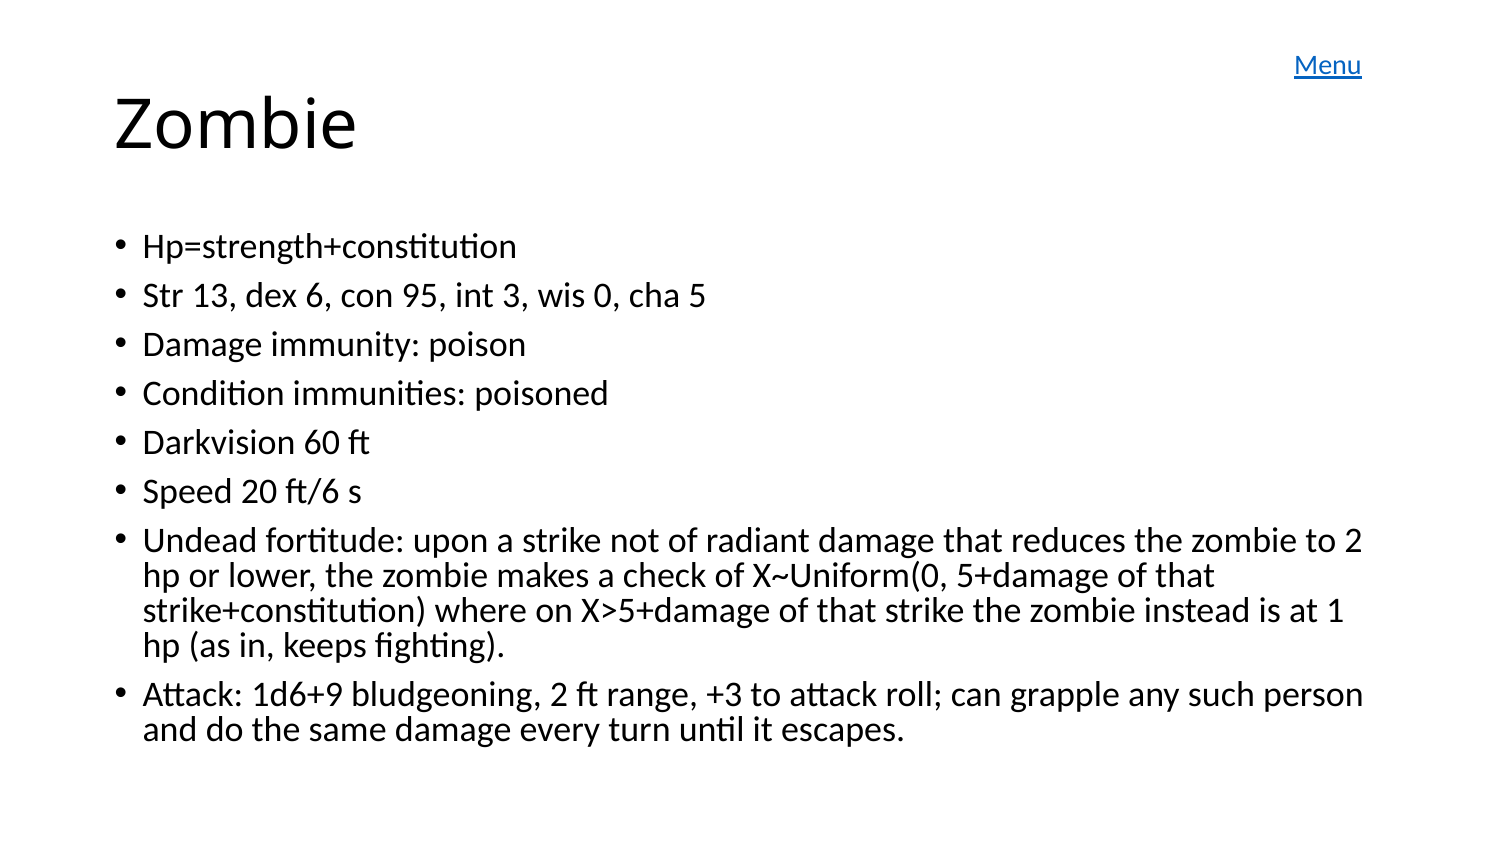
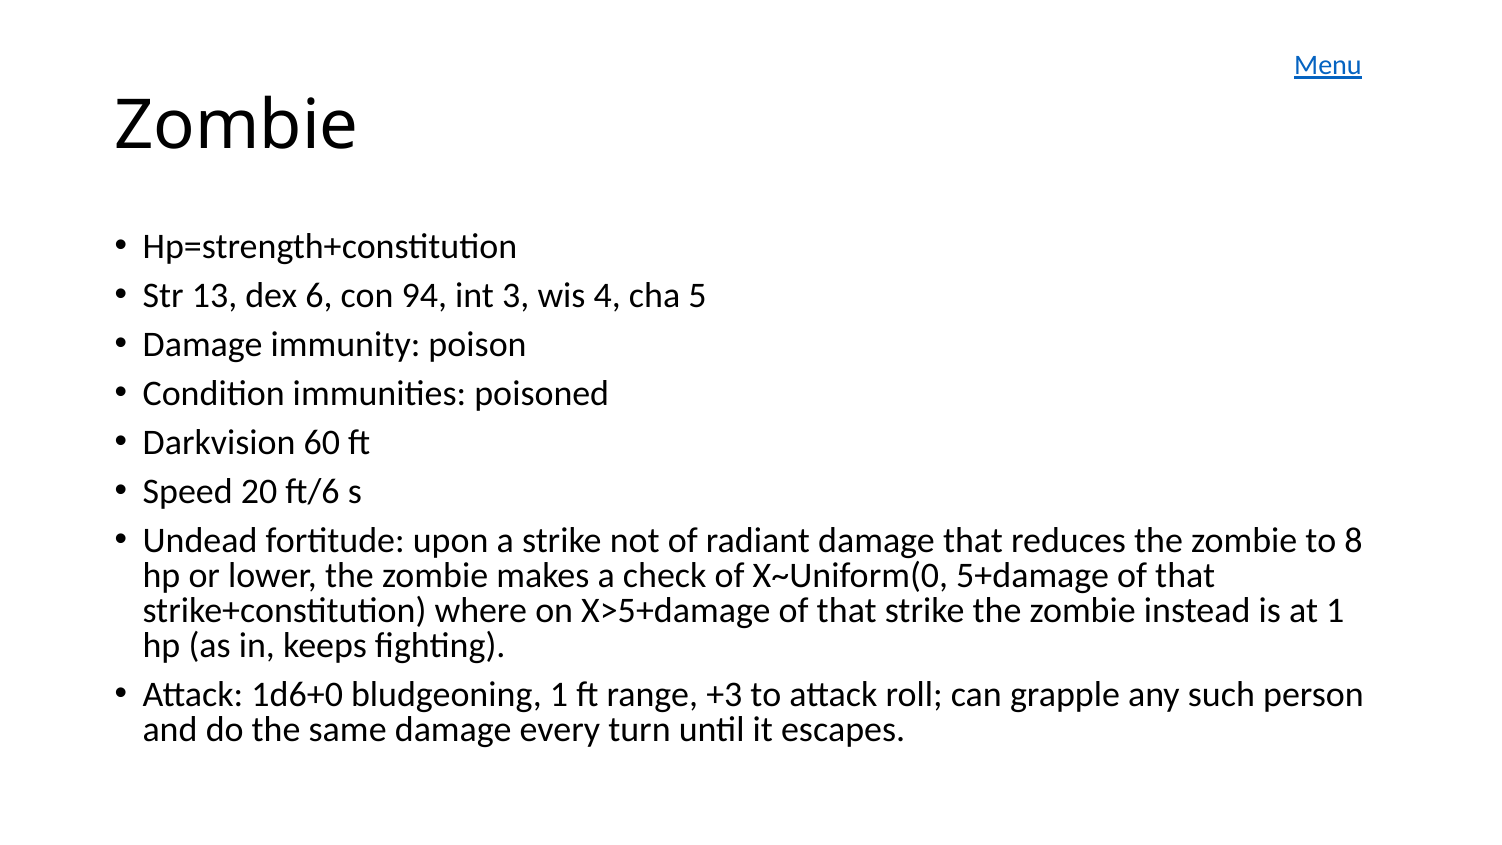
95: 95 -> 94
0: 0 -> 4
to 2: 2 -> 8
1d6+9: 1d6+9 -> 1d6+0
bludgeoning 2: 2 -> 1
